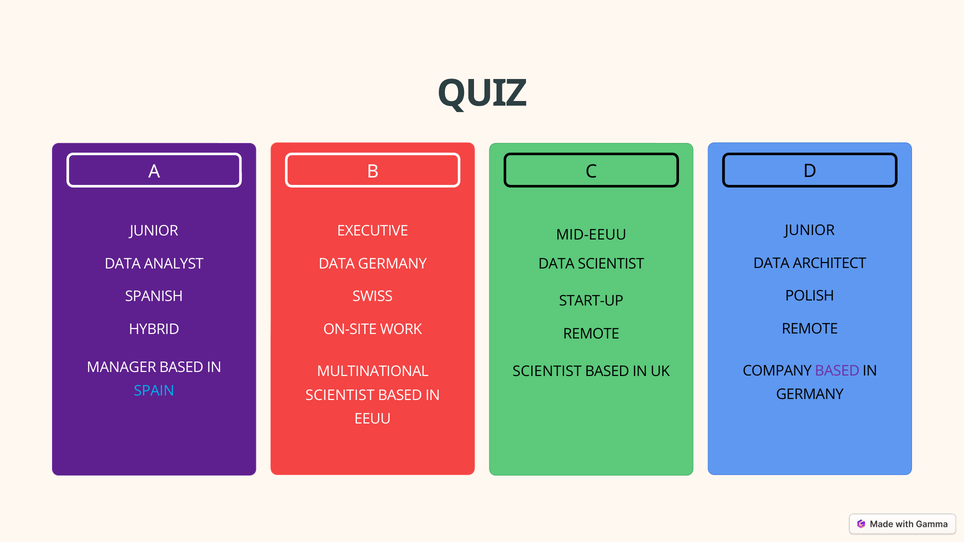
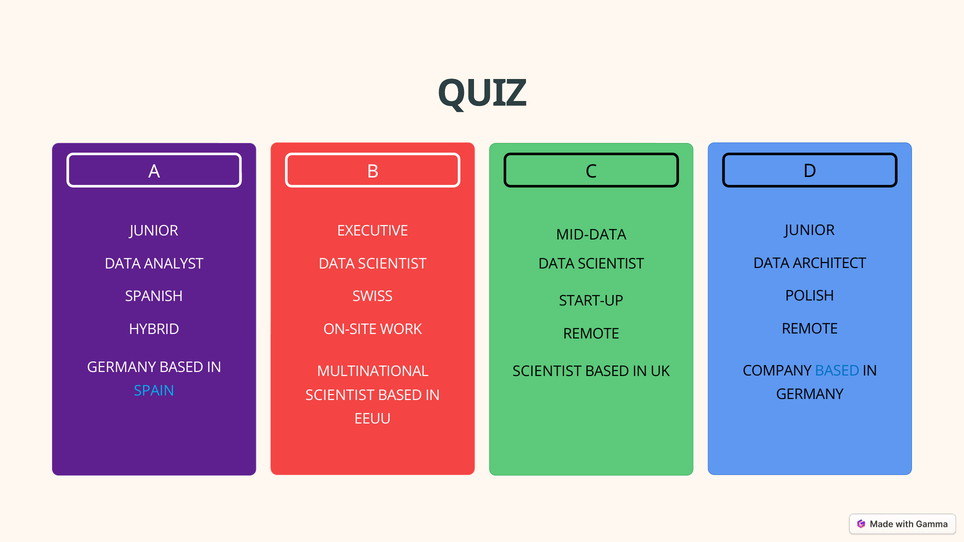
MID-EEUU: MID-EEUU -> MID-DATA
GERMANY at (392, 264): GERMANY -> SCIENTIST
MANAGER at (122, 367): MANAGER -> GERMANY
BASED at (837, 371) colour: purple -> blue
